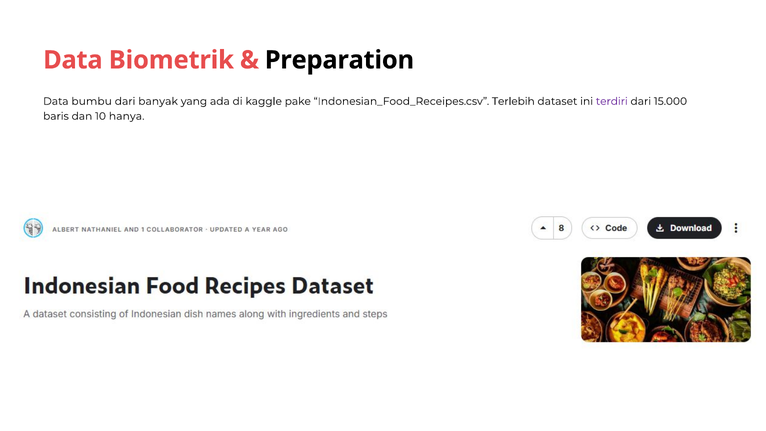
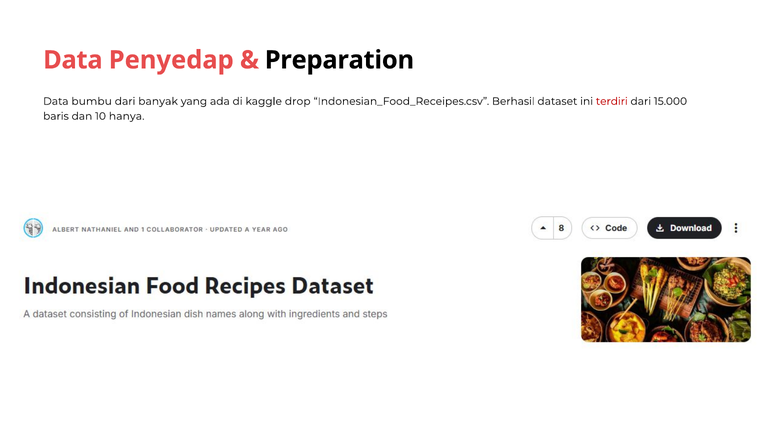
Biometrik: Biometrik -> Penyedap
pake: pake -> drop
Terlebih: Terlebih -> Berhasil
terdiri colour: purple -> red
